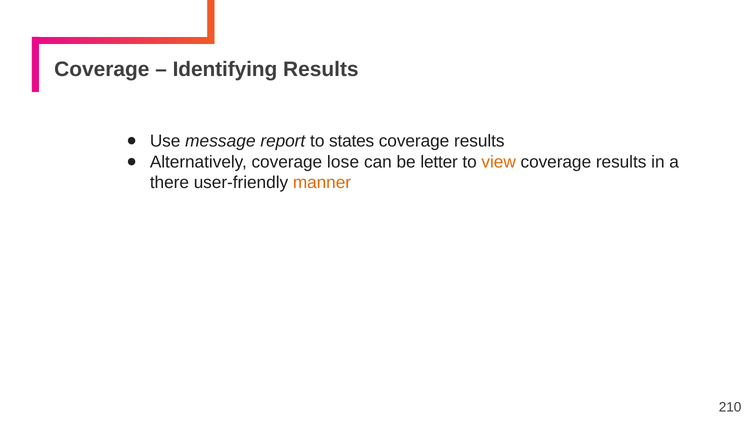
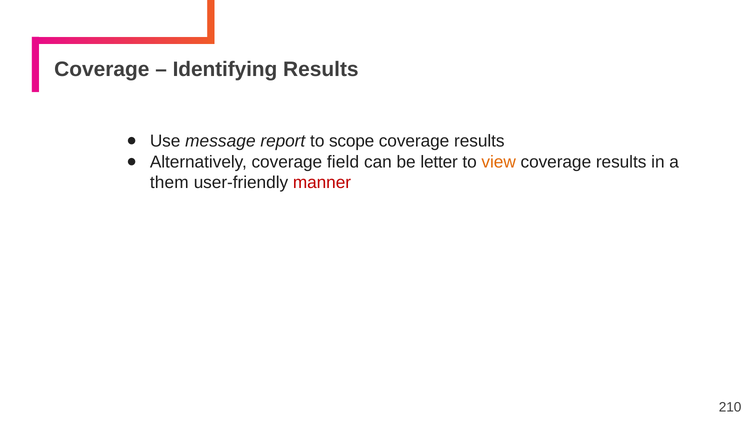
states: states -> scope
lose: lose -> field
there: there -> them
manner colour: orange -> red
